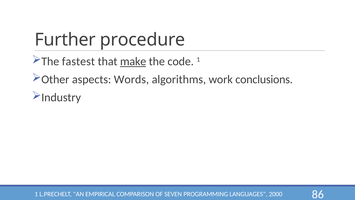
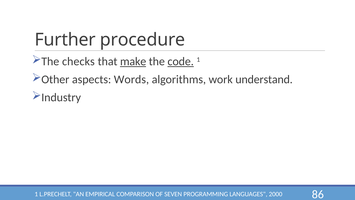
fastest: fastest -> checks
code underline: none -> present
conclusions: conclusions -> understand
